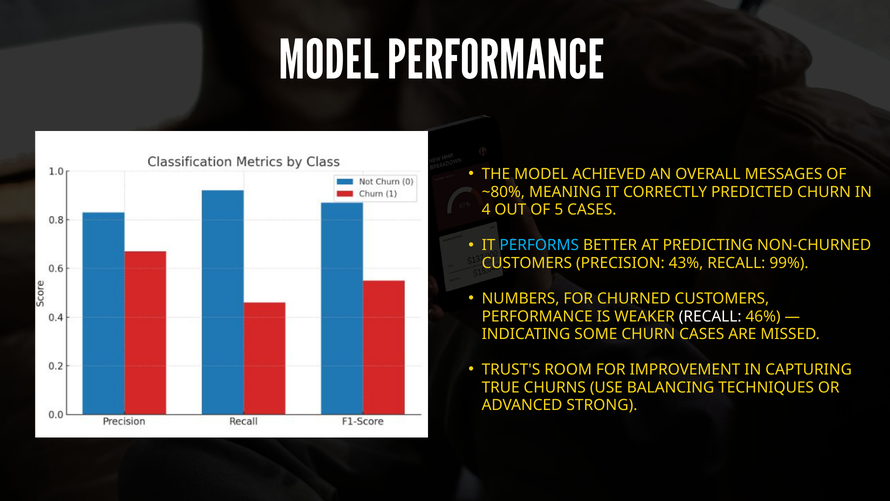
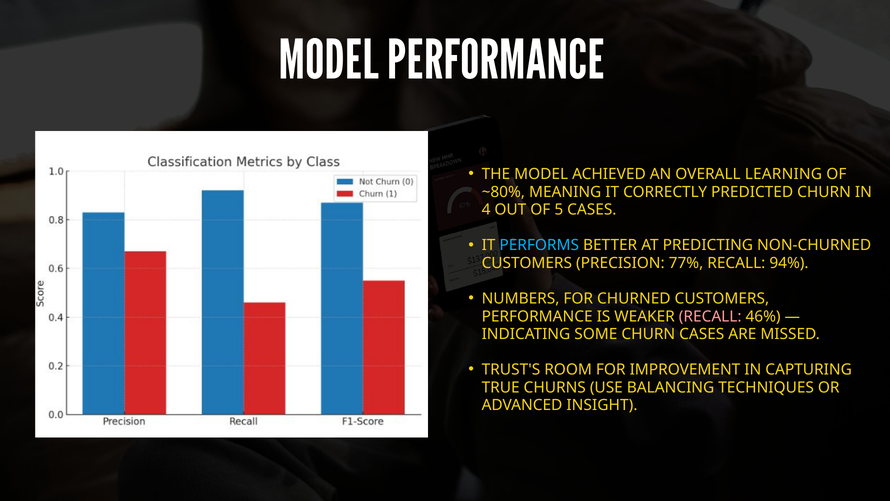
MESSAGES: MESSAGES -> LEARNING
43%: 43% -> 77%
99%: 99% -> 94%
RECALL at (710, 316) colour: white -> pink
STRONG: STRONG -> INSIGHT
